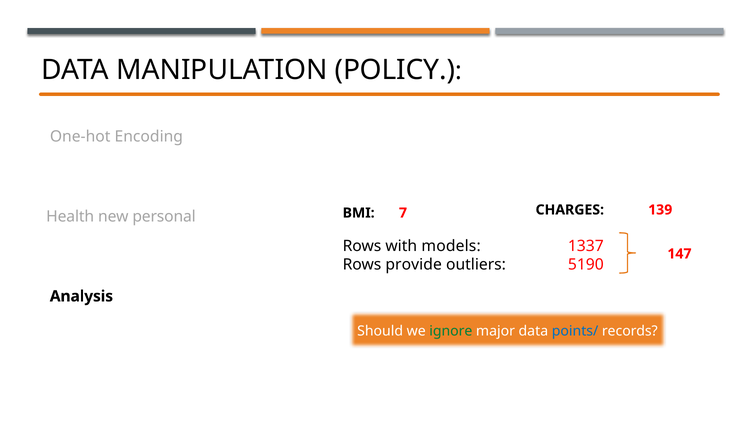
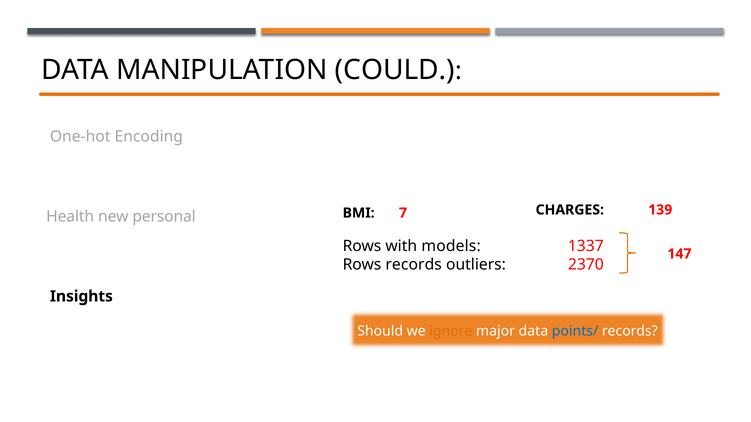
POLICY: POLICY -> COULD
Rows provide: provide -> records
5190: 5190 -> 2370
Analysis: Analysis -> Insights
ignore colour: green -> orange
